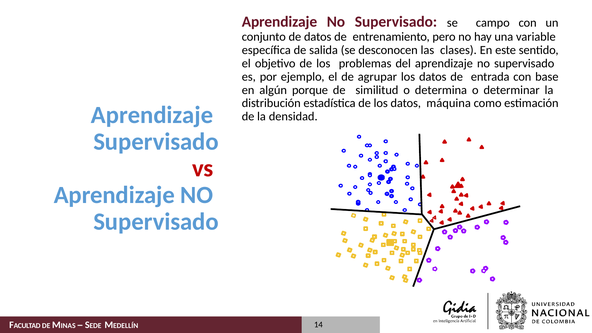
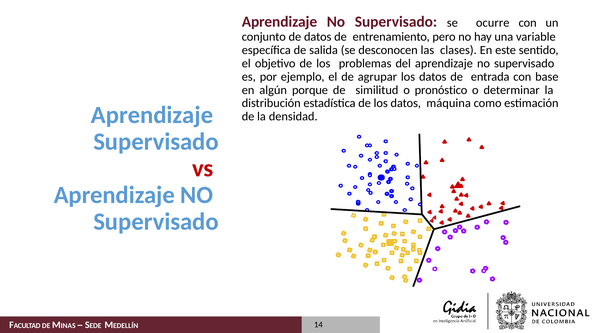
campo: campo -> ocurre
determina: determina -> pronóstico
